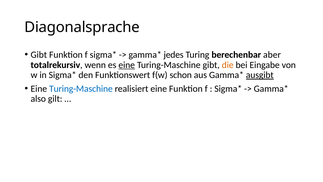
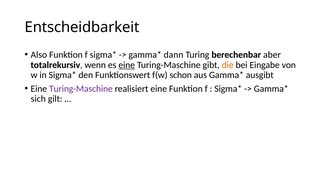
Diagonalsprache: Diagonalsprache -> Entscheidbarkeit
Gibt at (39, 55): Gibt -> Also
jedes: jedes -> dann
ausgibt underline: present -> none
Turing-Maschine at (81, 89) colour: blue -> purple
also: also -> sich
